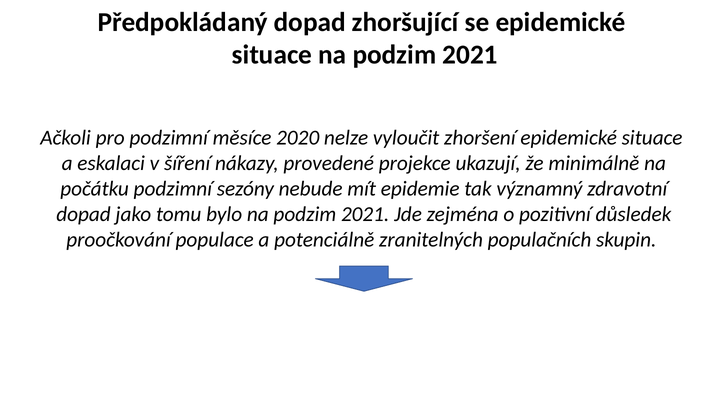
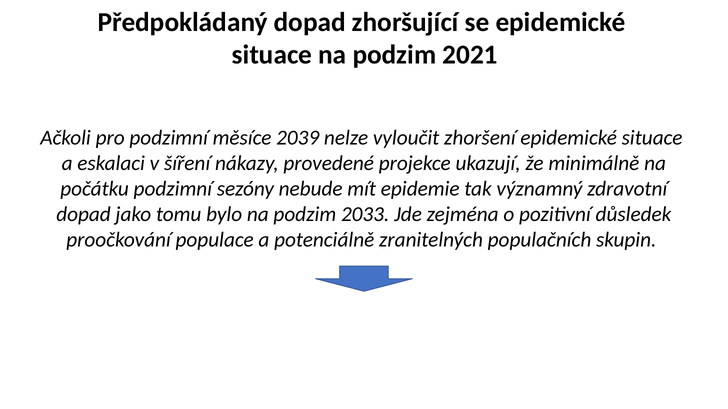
2020: 2020 -> 2039
bylo na podzim 2021: 2021 -> 2033
